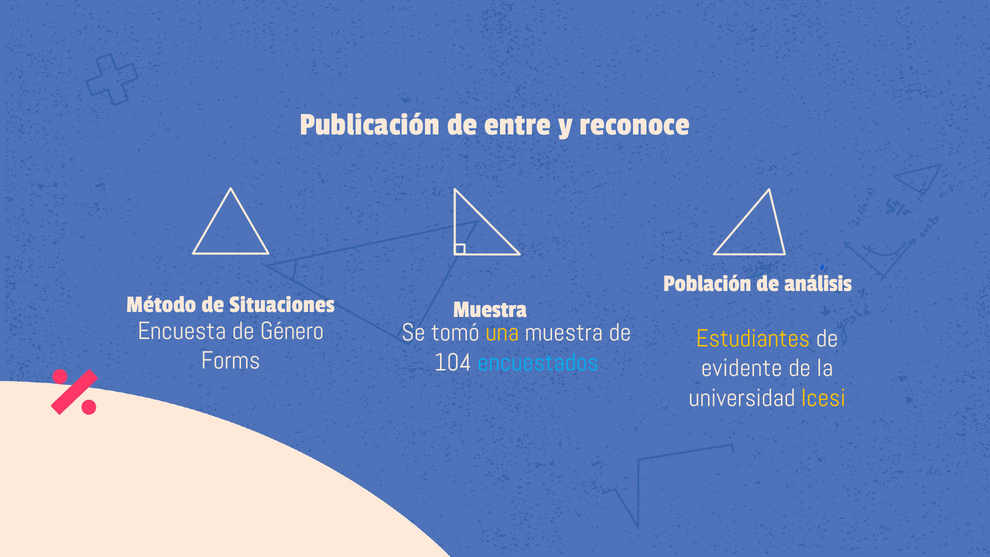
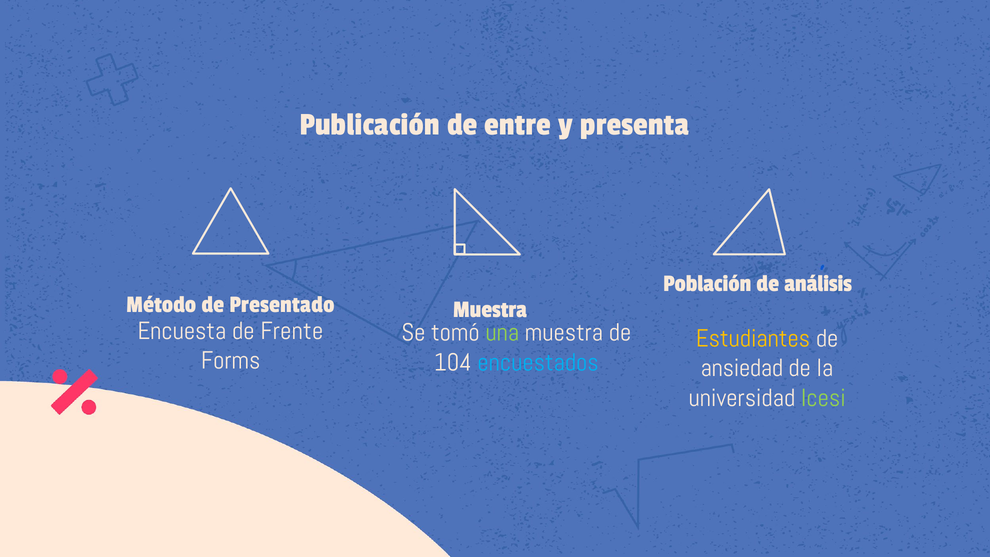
reconoce: reconoce -> presenta
Situaciones: Situaciones -> Presentado
Género: Género -> Frente
una colour: yellow -> light green
evidente: evidente -> ansiedad
Icesi colour: yellow -> light green
